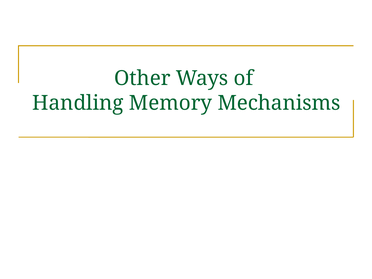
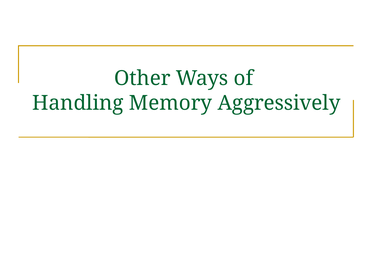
Mechanisms: Mechanisms -> Aggressively
